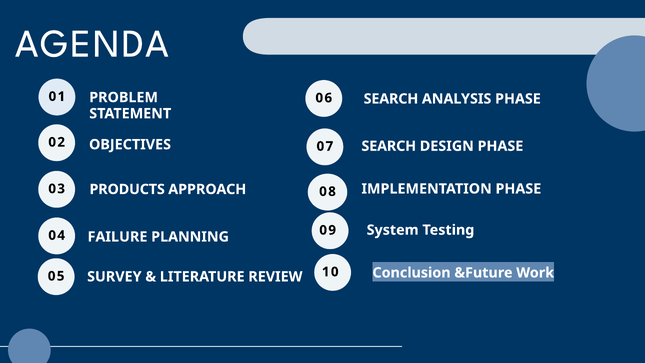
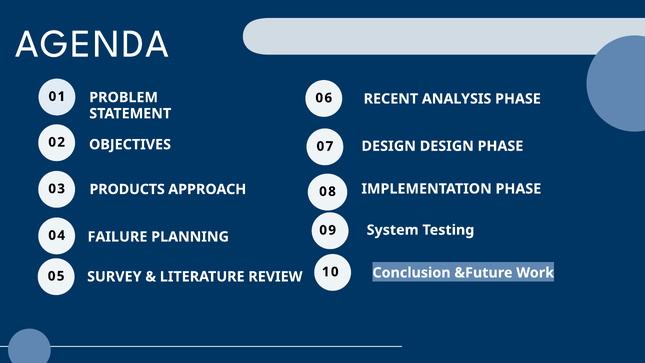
SEARCH at (391, 99): SEARCH -> RECENT
SEARCH at (389, 146): SEARCH -> DESIGN
